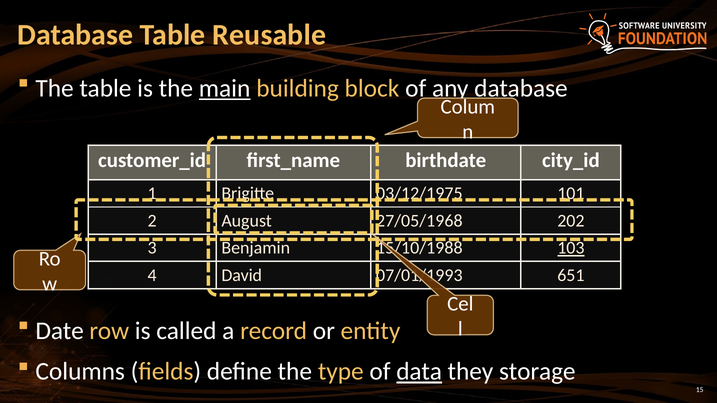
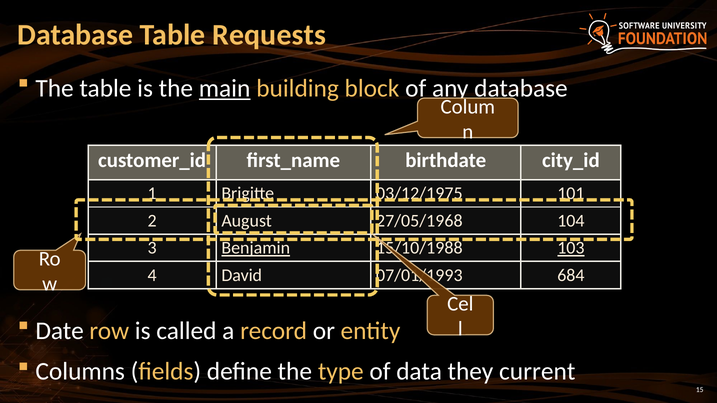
Reusable: Reusable -> Requests
202: 202 -> 104
Benjamin underline: none -> present
651: 651 -> 684
data underline: present -> none
storage: storage -> current
